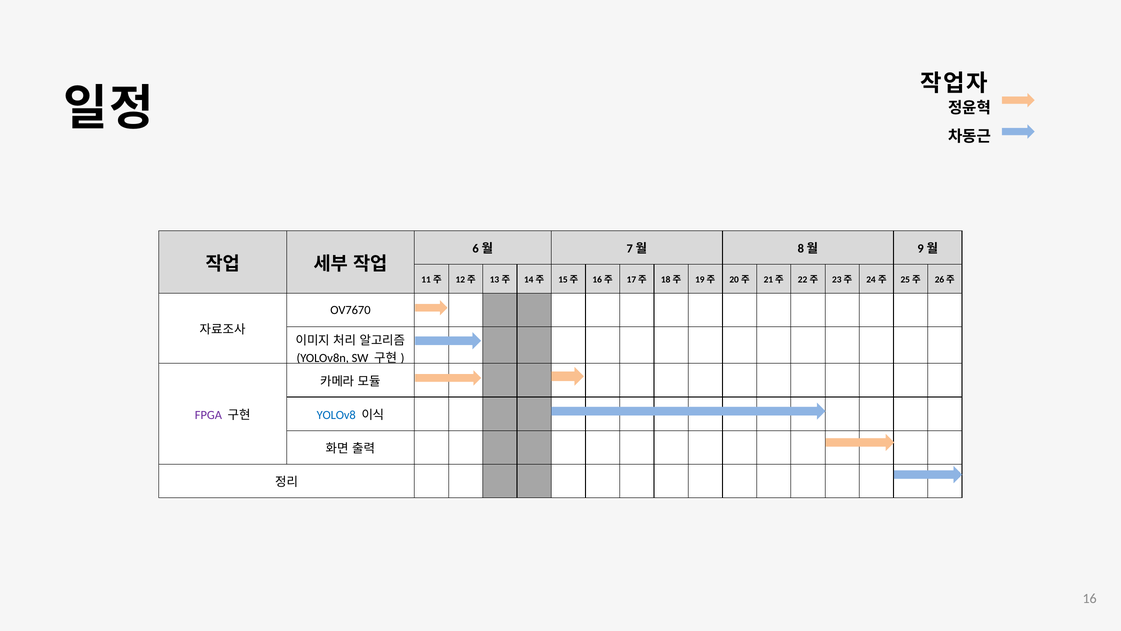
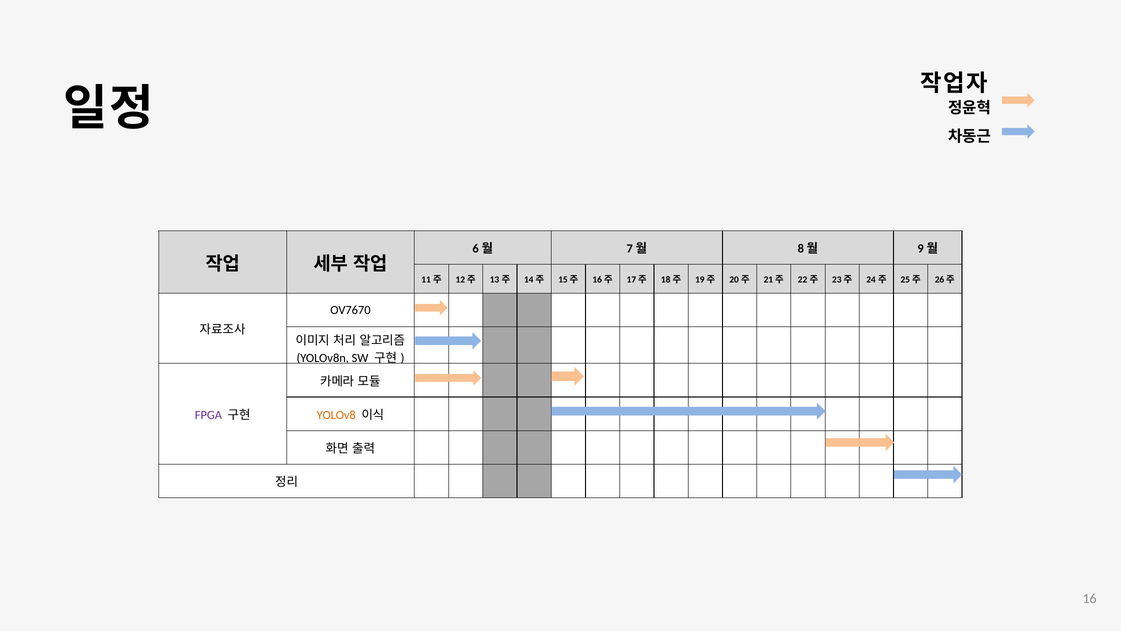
YOLOv8 colour: blue -> orange
